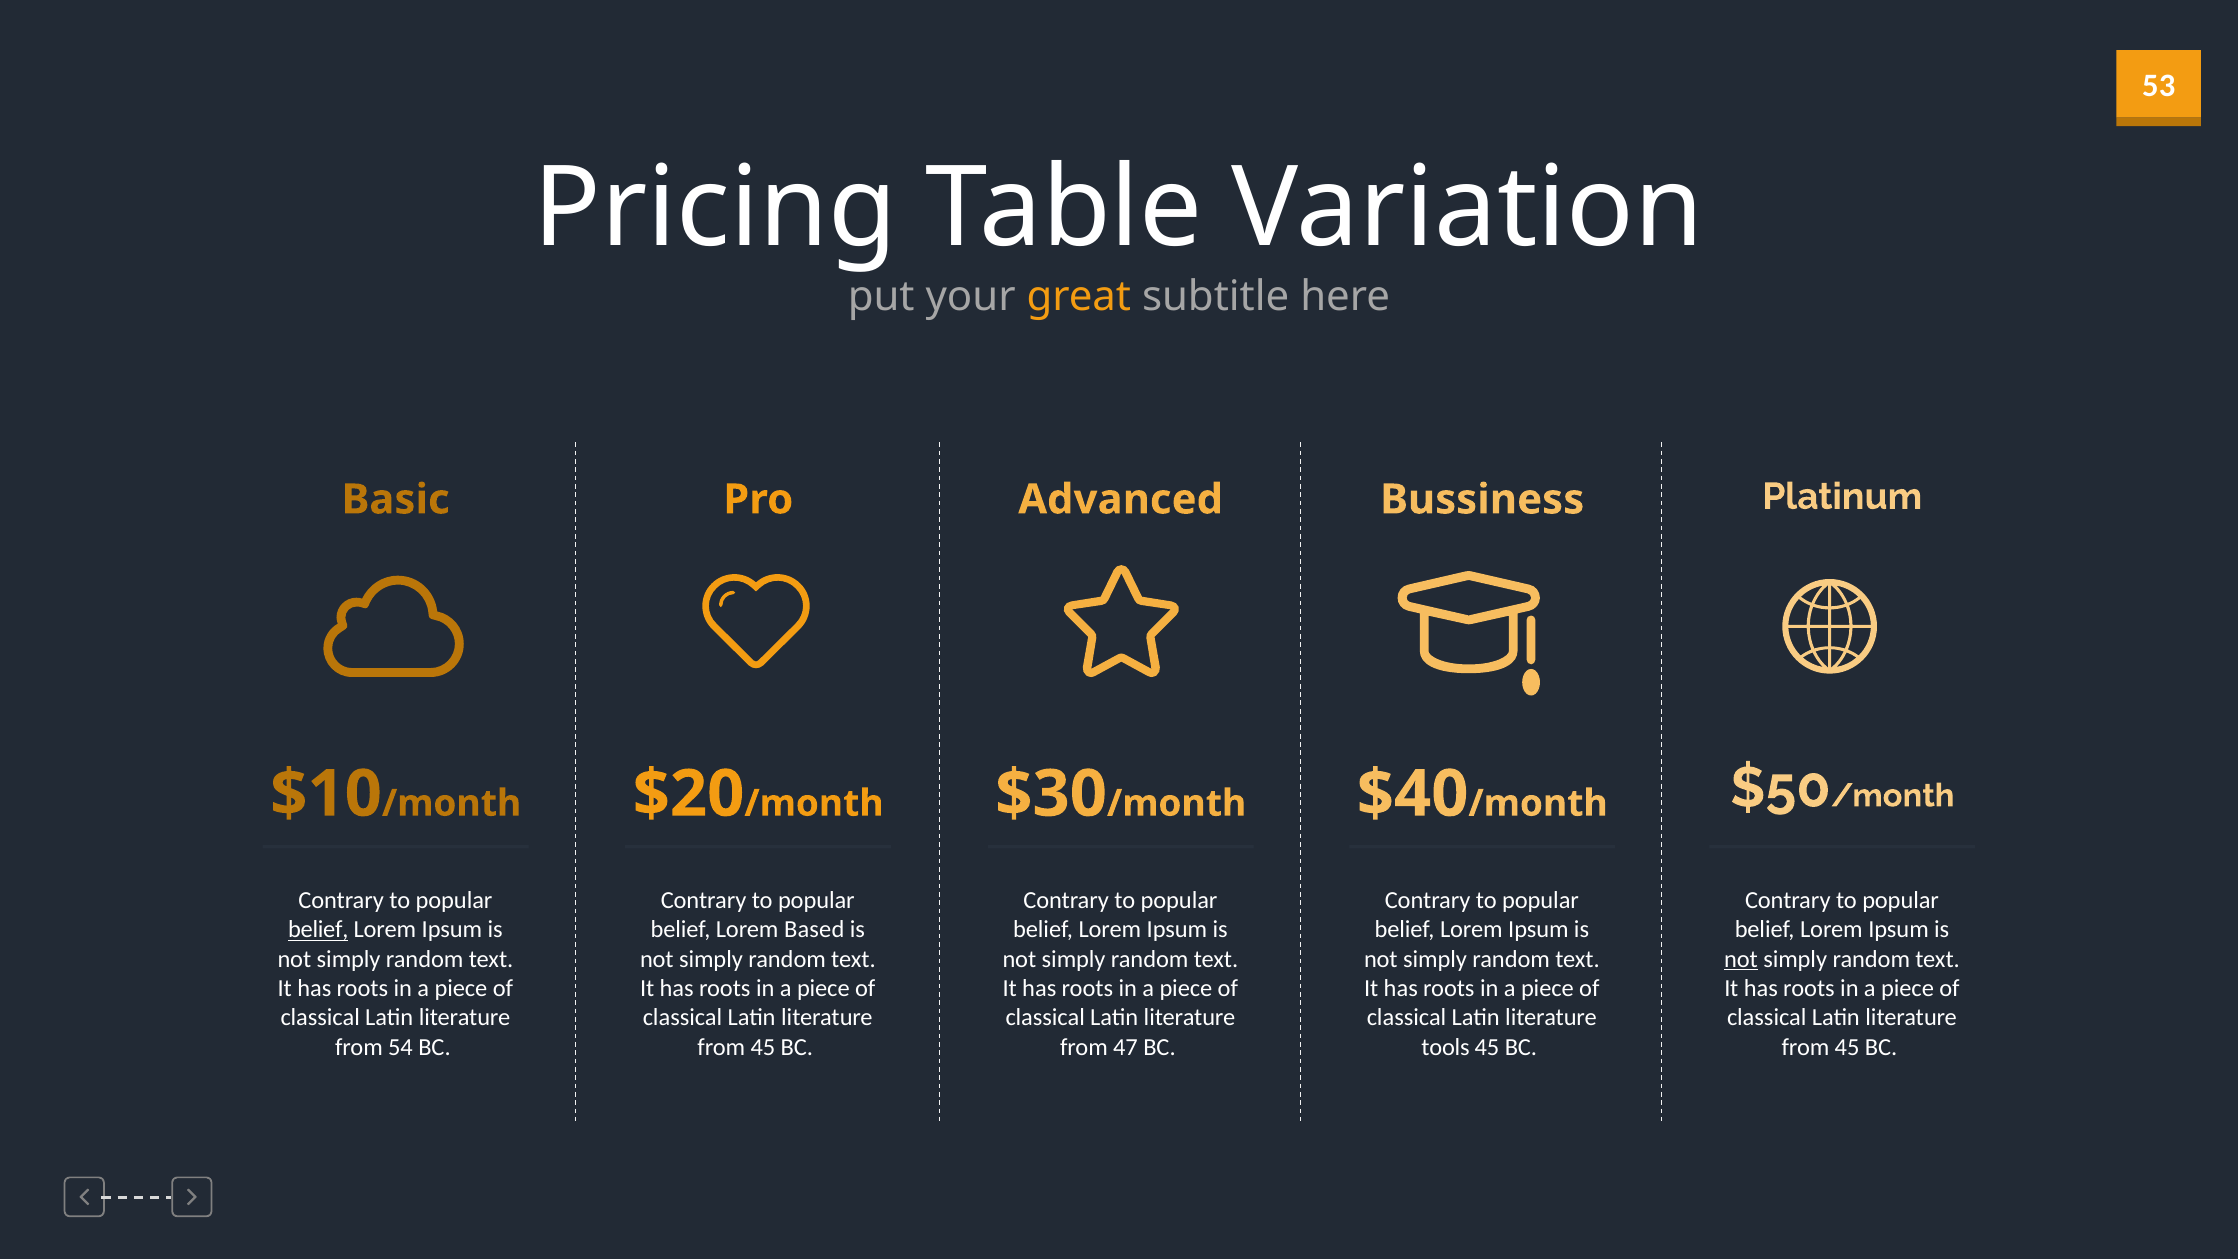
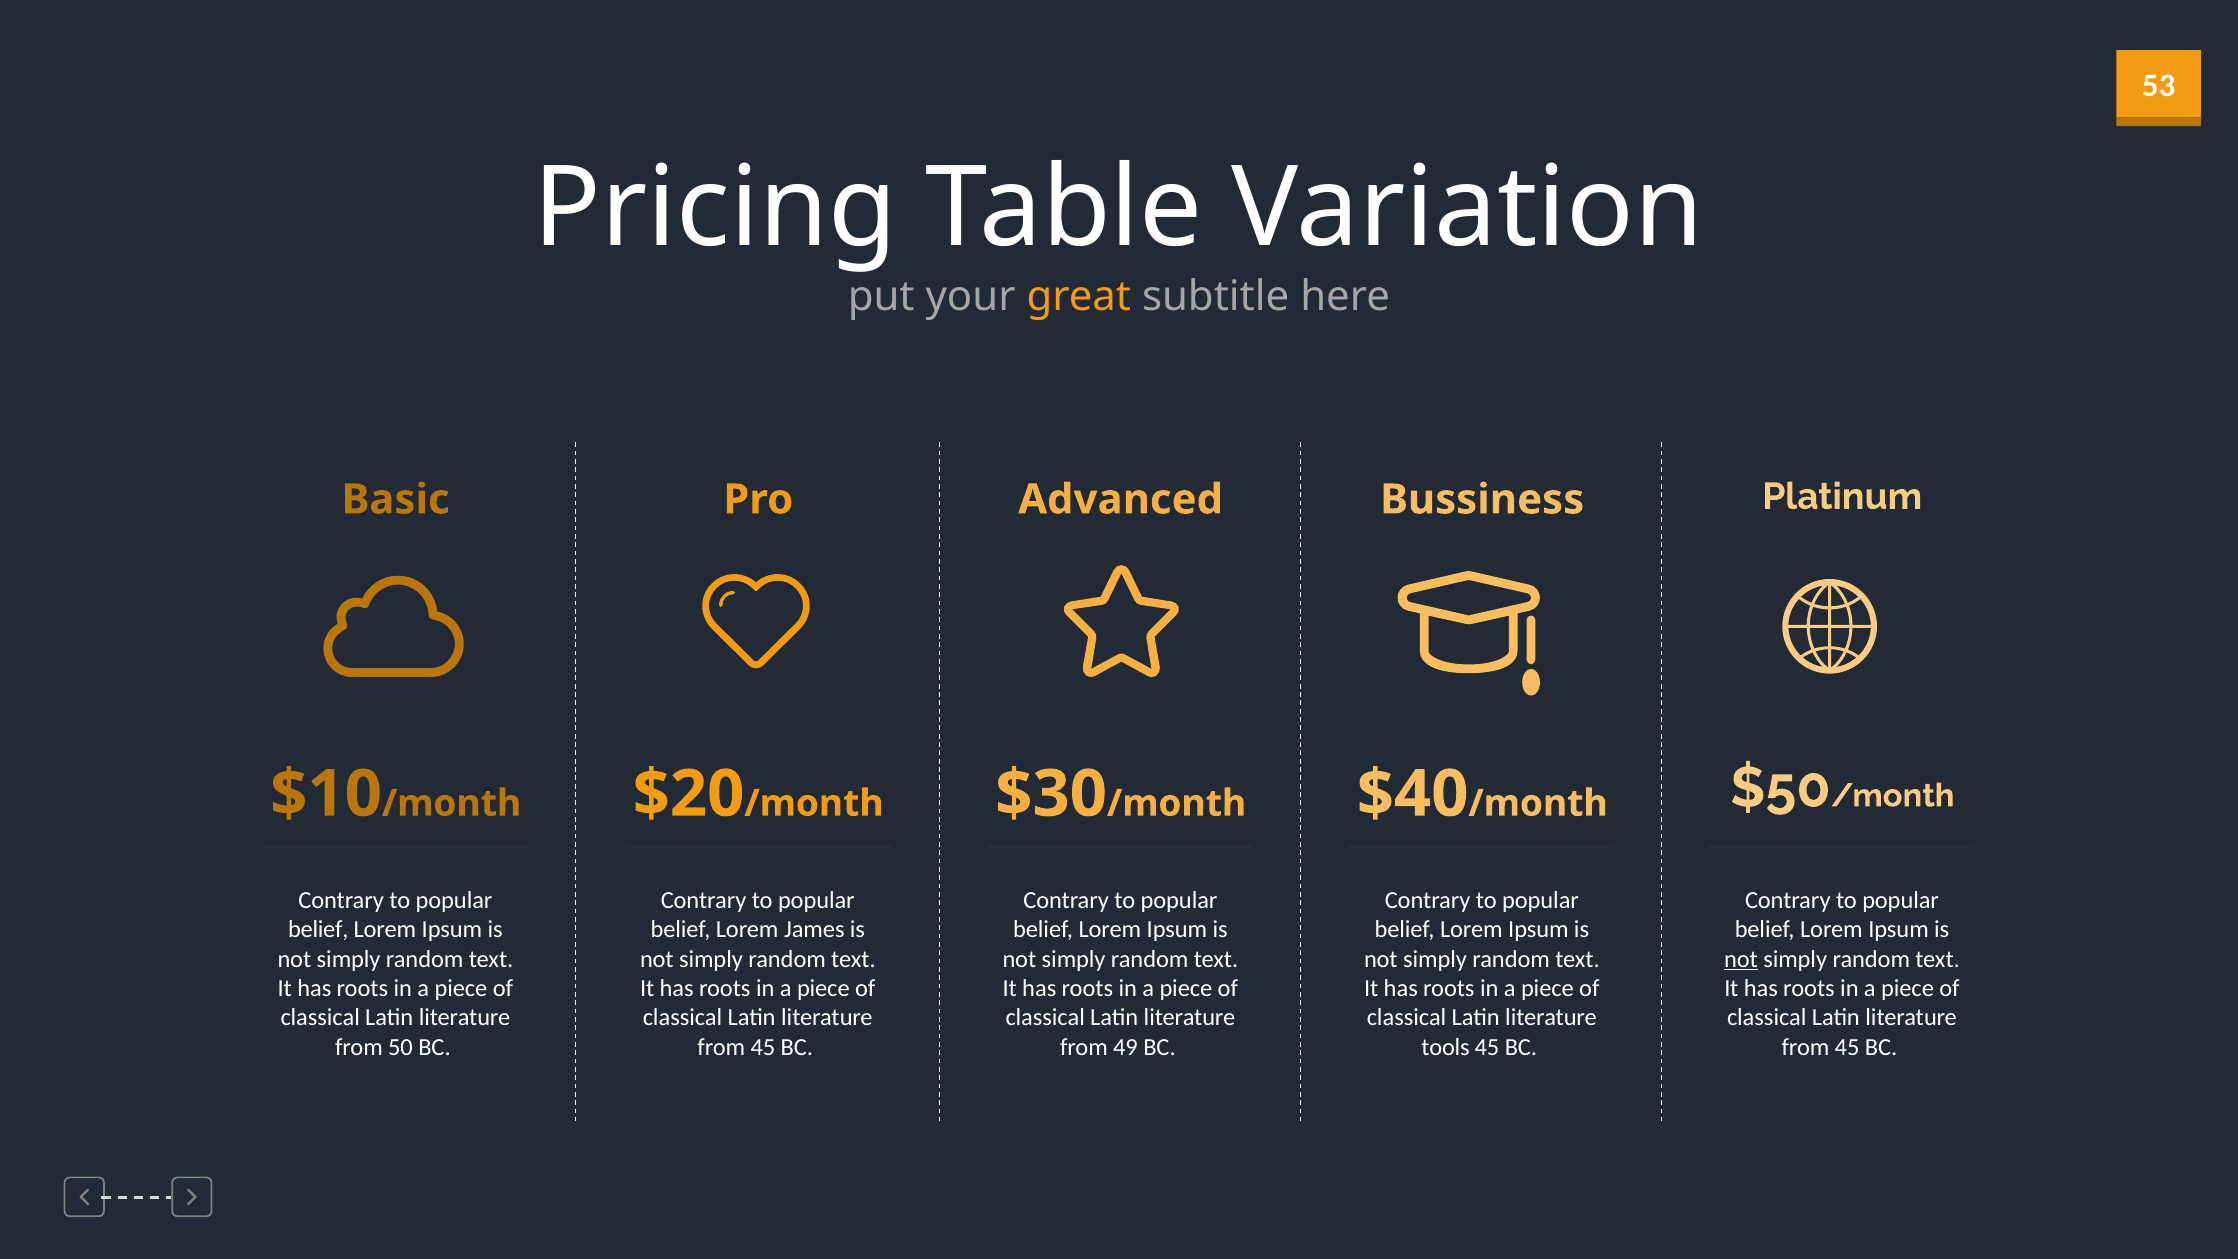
belief at (318, 930) underline: present -> none
Based: Based -> James
54: 54 -> 50
47: 47 -> 49
